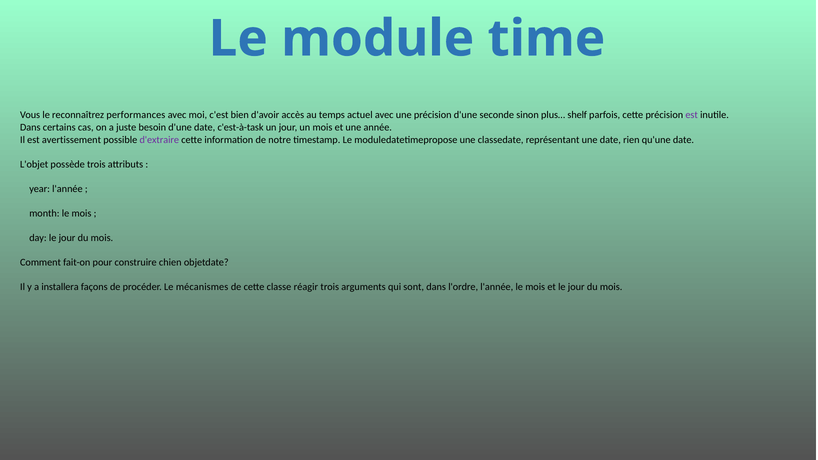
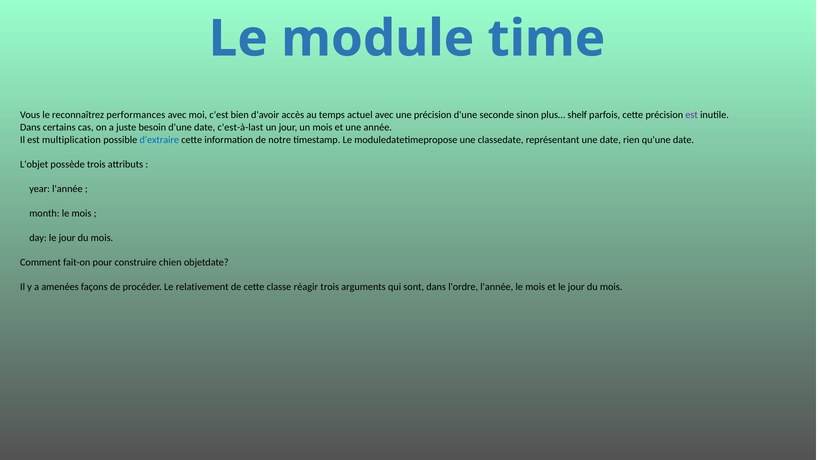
c'est-à-task: c'est-à-task -> c'est-à-last
avertissement: avertissement -> multiplication
d'extraire colour: purple -> blue
installera: installera -> amenées
mécanismes: mécanismes -> relativement
